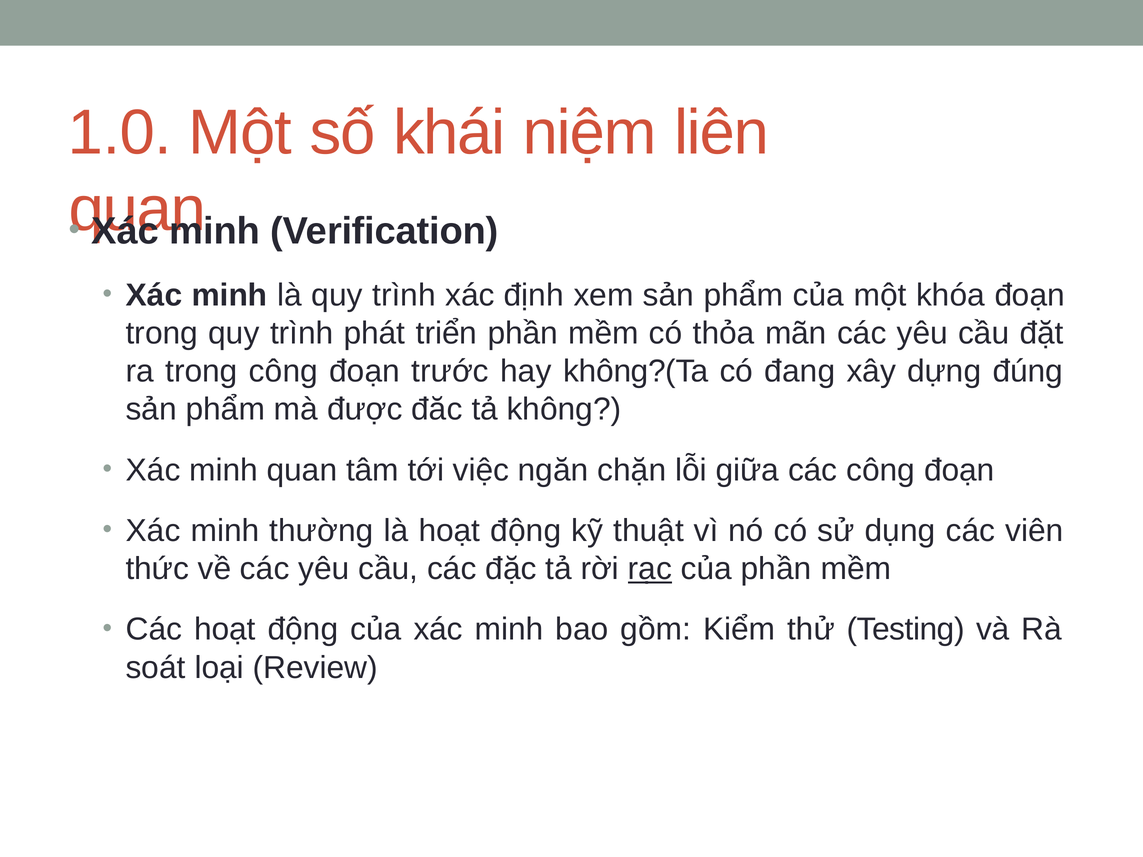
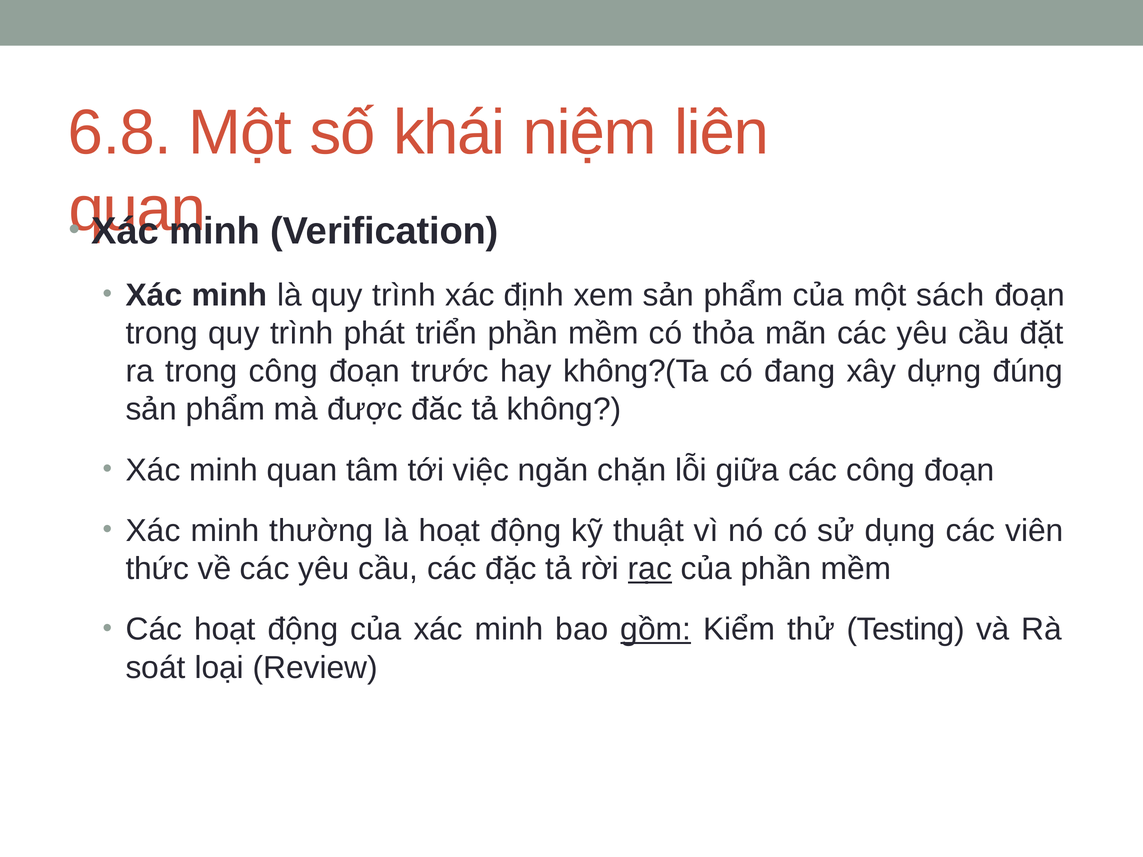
1.0: 1.0 -> 6.8
khóa: khóa -> sách
gồm underline: none -> present
